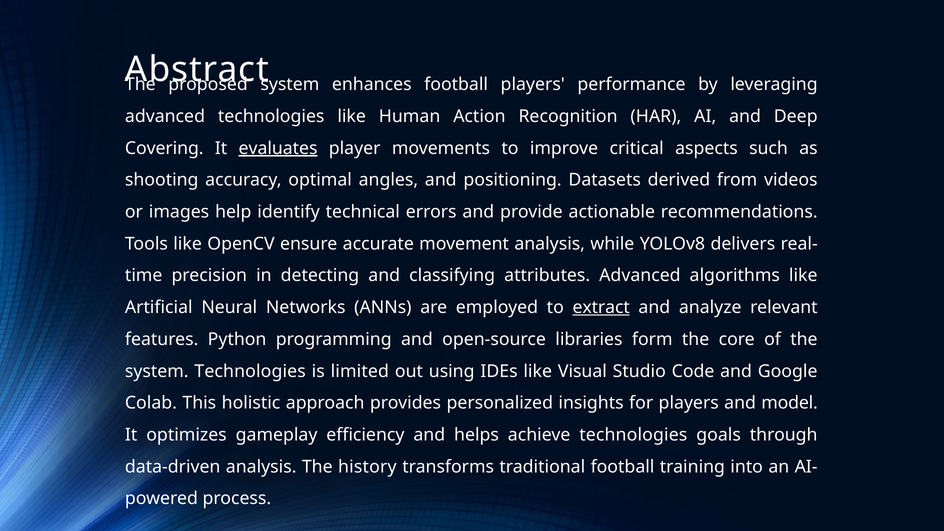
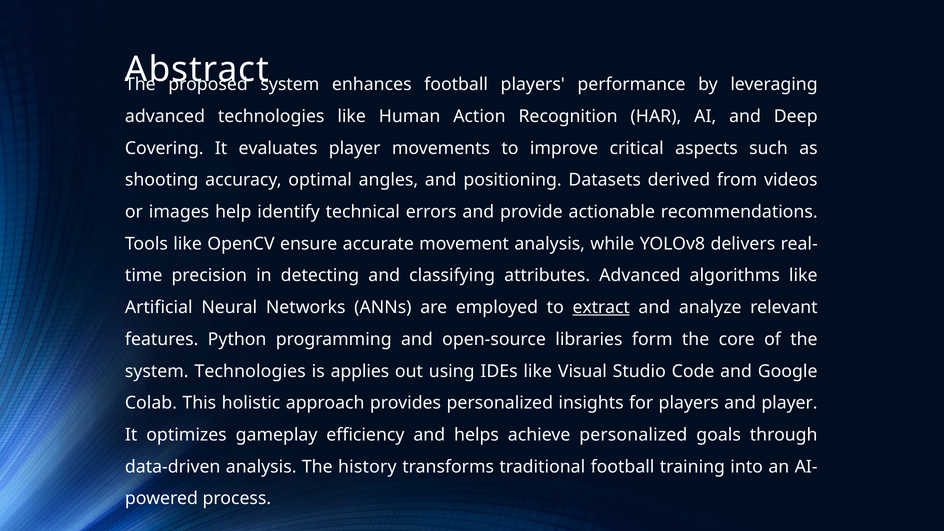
evaluates underline: present -> none
limited: limited -> applies
and model: model -> player
achieve technologies: technologies -> personalized
